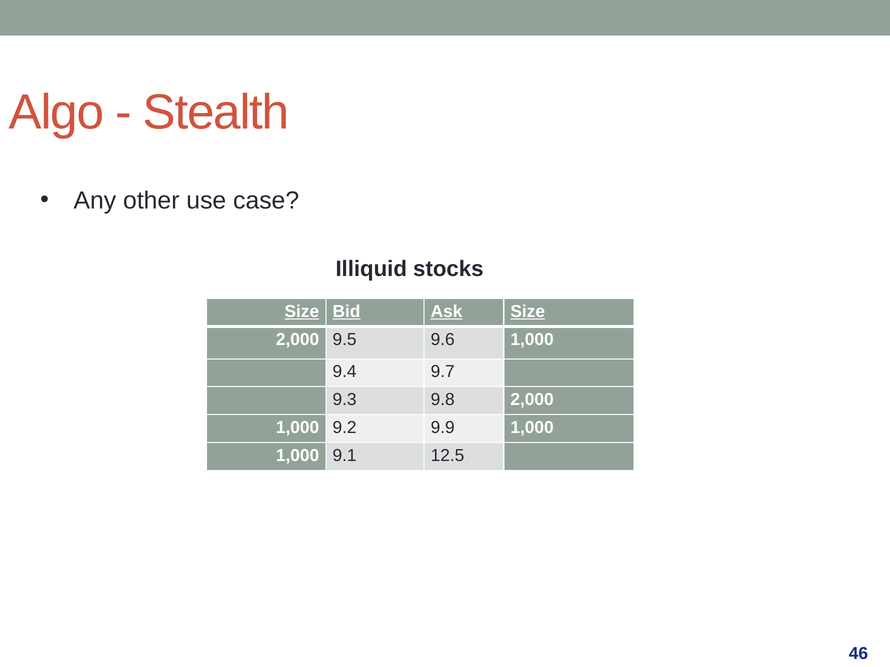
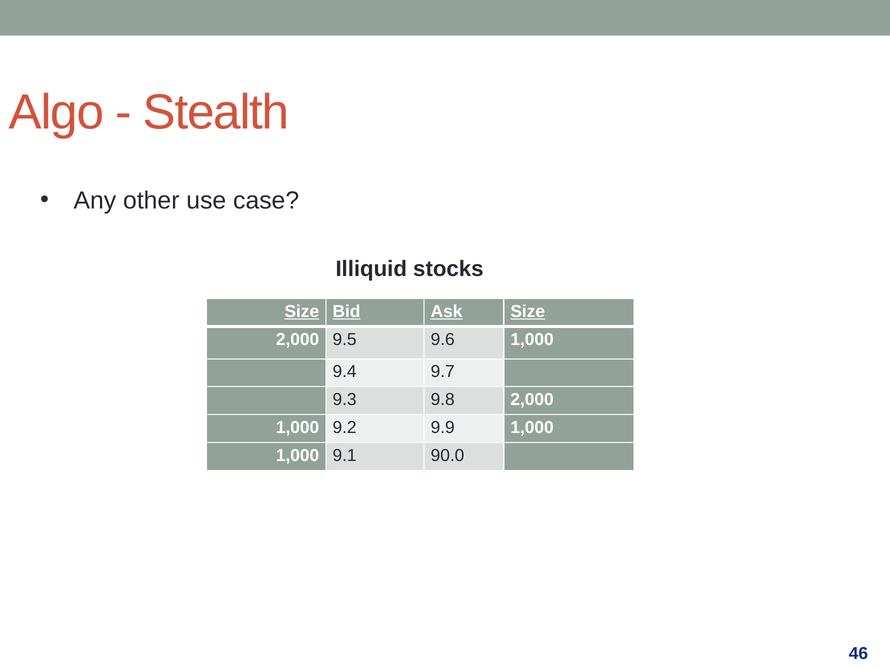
12.5: 12.5 -> 90.0
